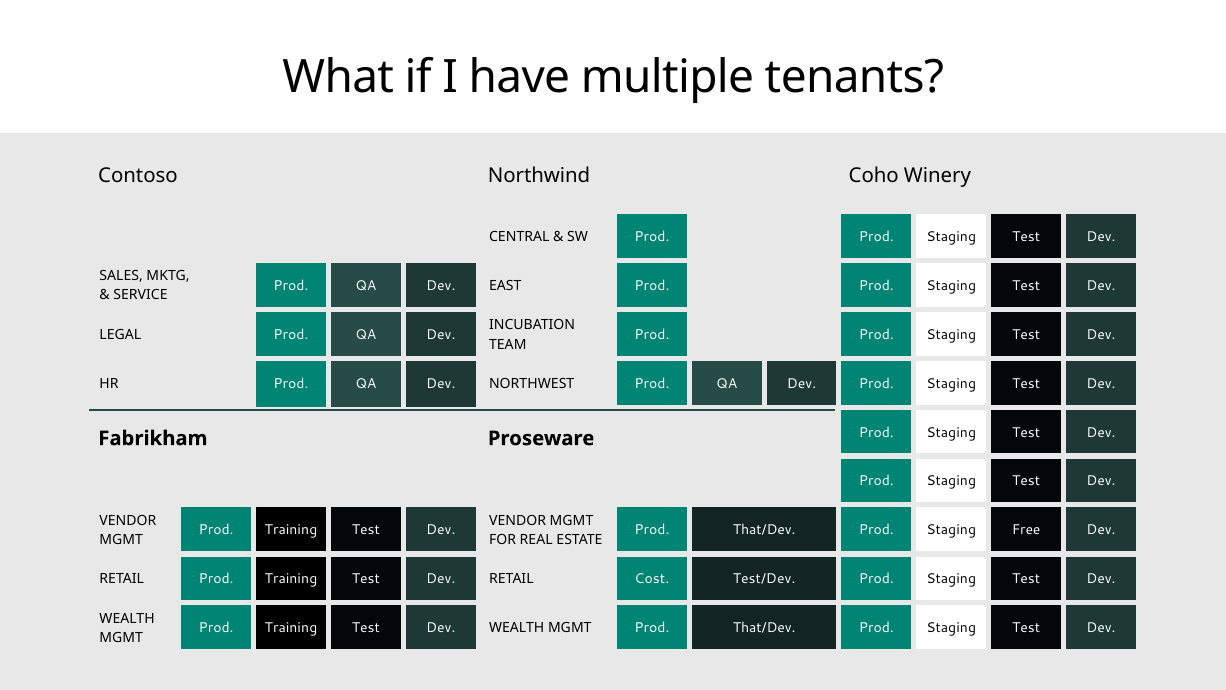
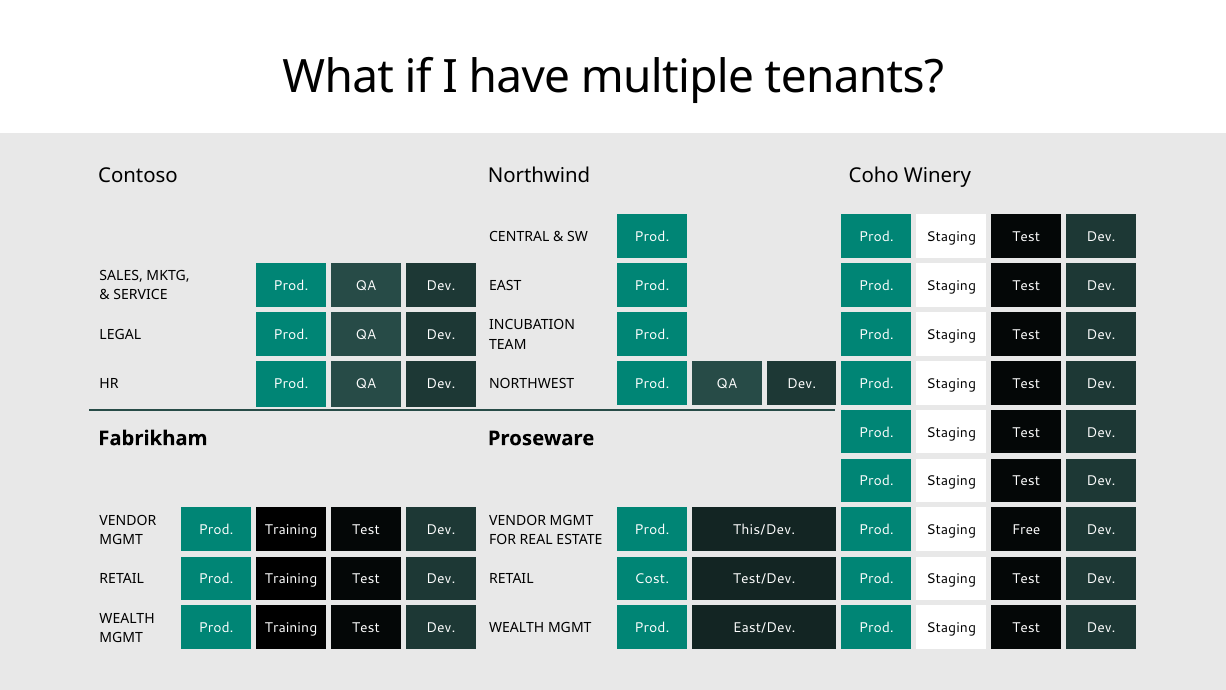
That/Dev at (764, 530): That/Dev -> This/Dev
MGMT Prod That/Dev: That/Dev -> East/Dev
